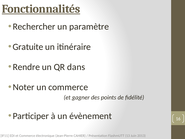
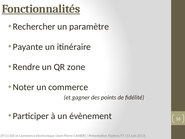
Gratuite: Gratuite -> Payante
dans: dans -> zone
